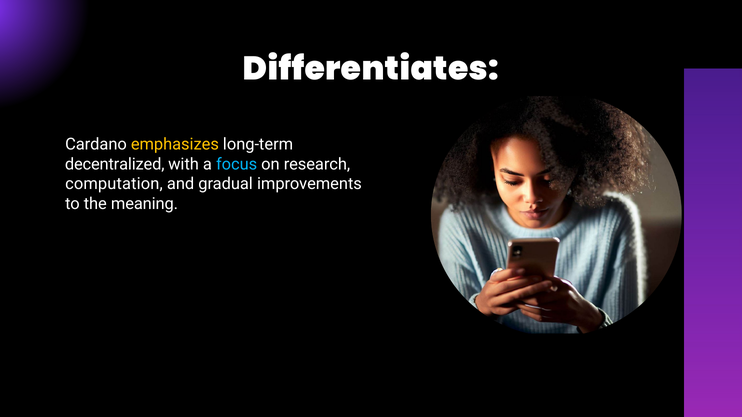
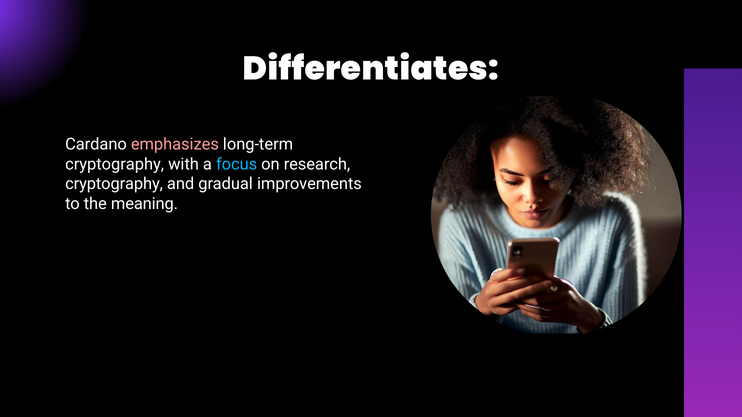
emphasizes colour: yellow -> pink
decentralized at (115, 164): decentralized -> cryptography
computation at (114, 184): computation -> cryptography
